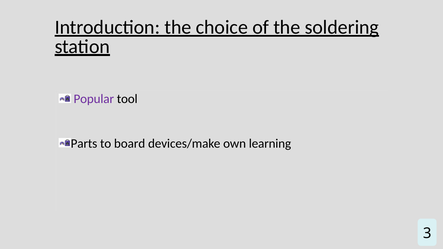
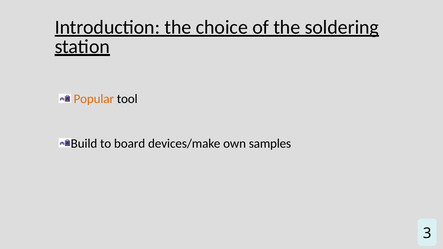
Popular colour: purple -> orange
Parts: Parts -> Build
learning: learning -> samples
